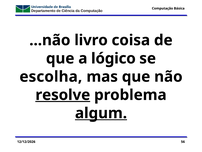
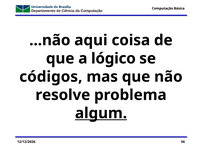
livro: livro -> aqui
escolha: escolha -> códigos
resolve underline: present -> none
